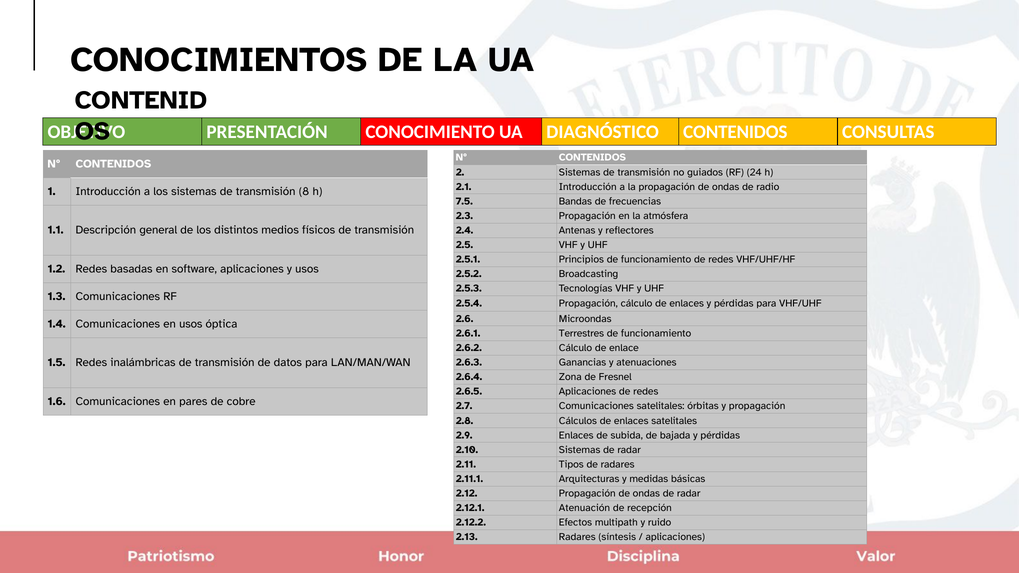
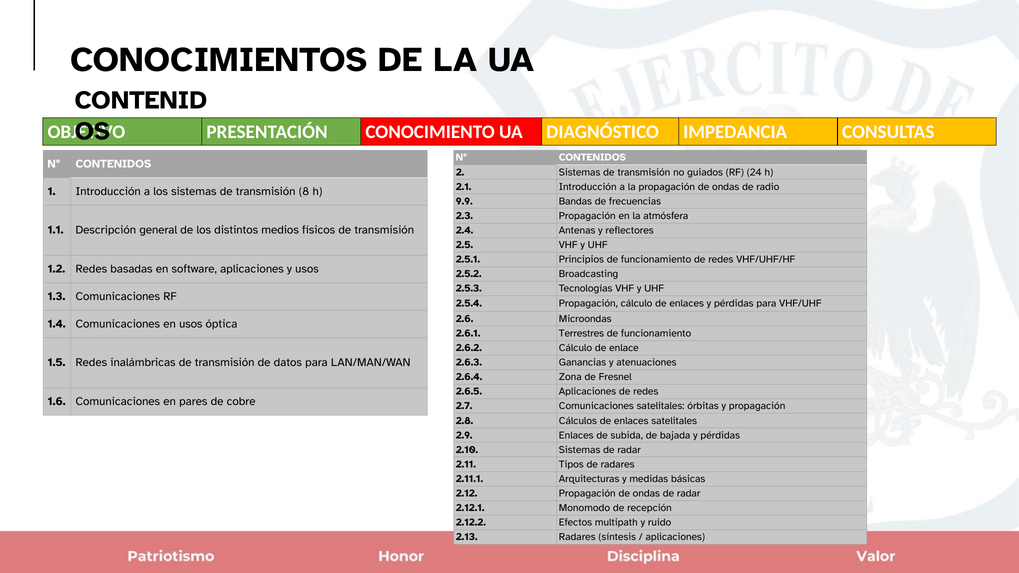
DIAGNÓSTICO CONTENIDOS: CONTENIDOS -> IMPEDANCIA
7.5: 7.5 -> 9.9
Atenuación: Atenuación -> Monomodo
